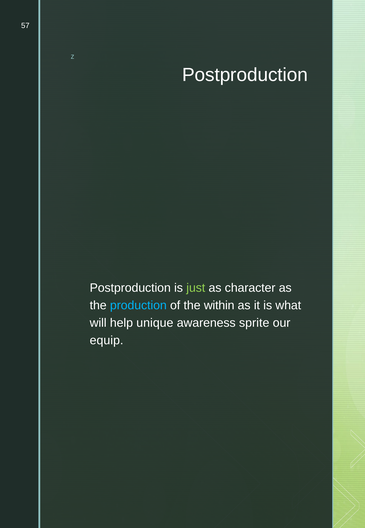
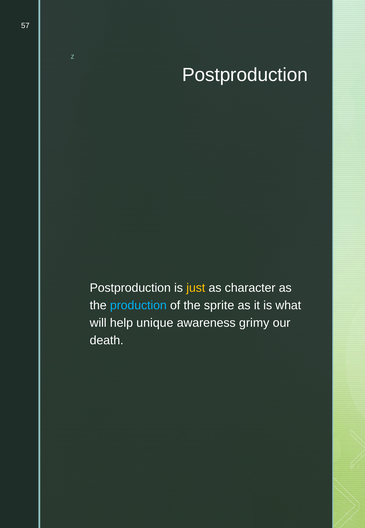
just colour: light green -> yellow
within: within -> sprite
sprite: sprite -> grimy
equip: equip -> death
